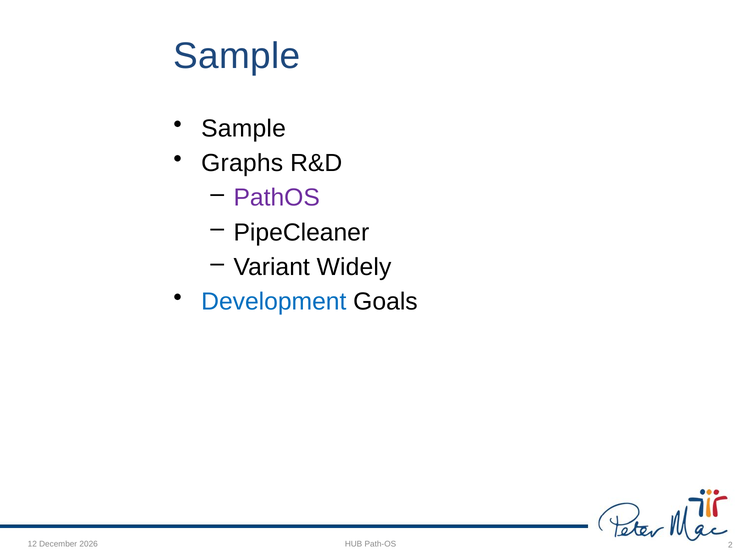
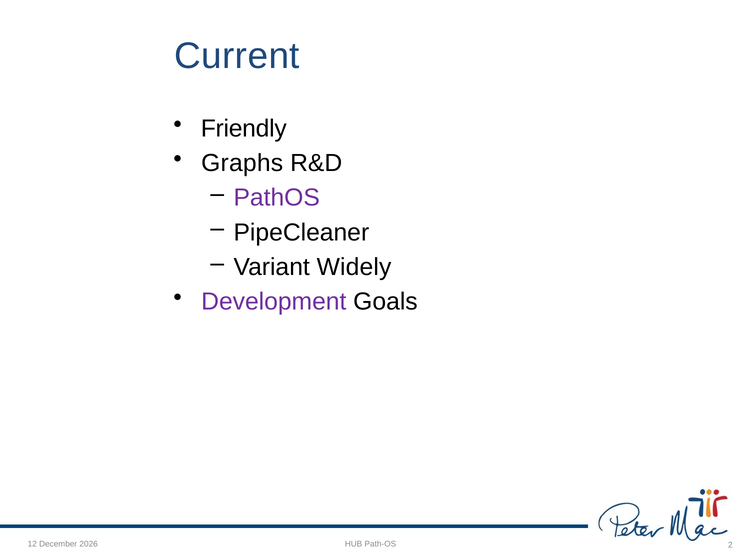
Sample at (237, 56): Sample -> Current
Sample at (244, 129): Sample -> Friendly
Development colour: blue -> purple
